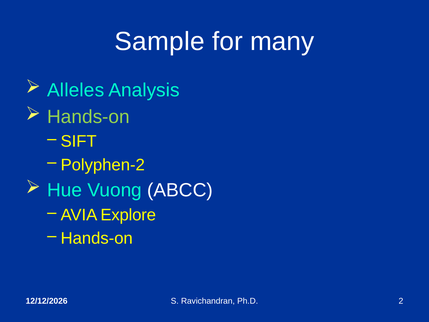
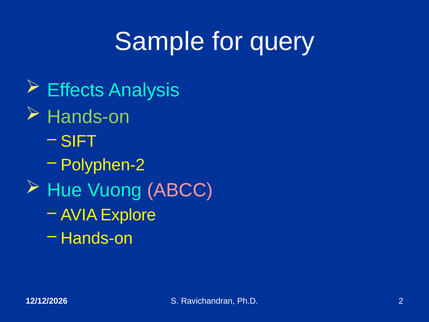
many: many -> query
Alleles: Alleles -> Effects
ABCC colour: white -> pink
